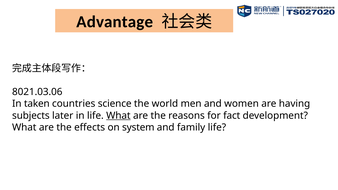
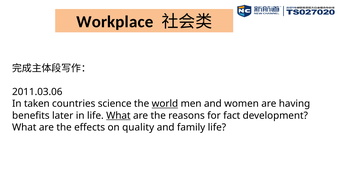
Advantage: Advantage -> Workplace
8021.03.06: 8021.03.06 -> 2011.03.06
world underline: none -> present
subjects: subjects -> benefits
system: system -> quality
